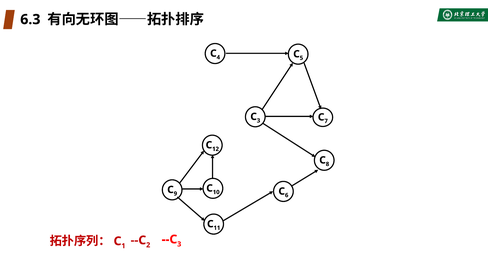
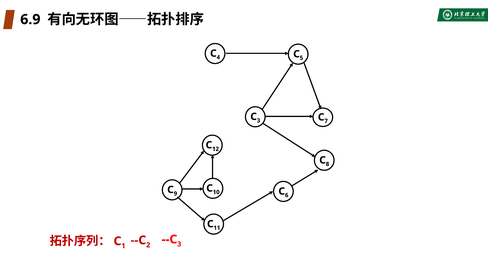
6.3: 6.3 -> 6.9
